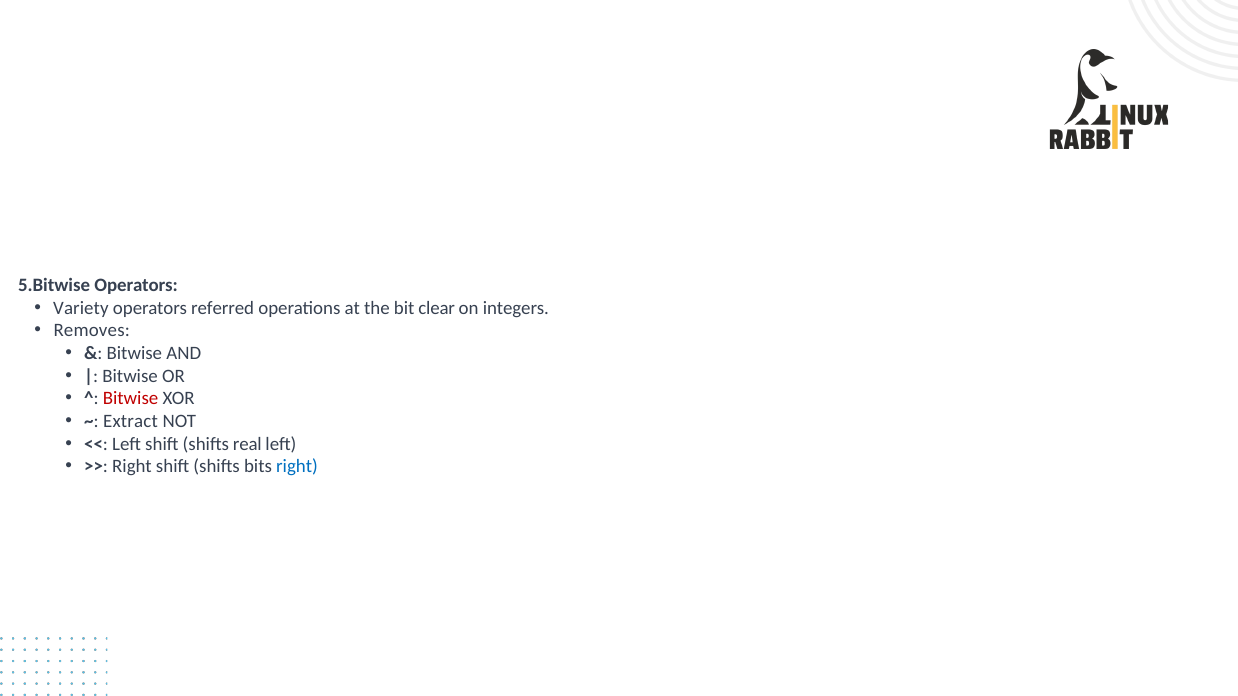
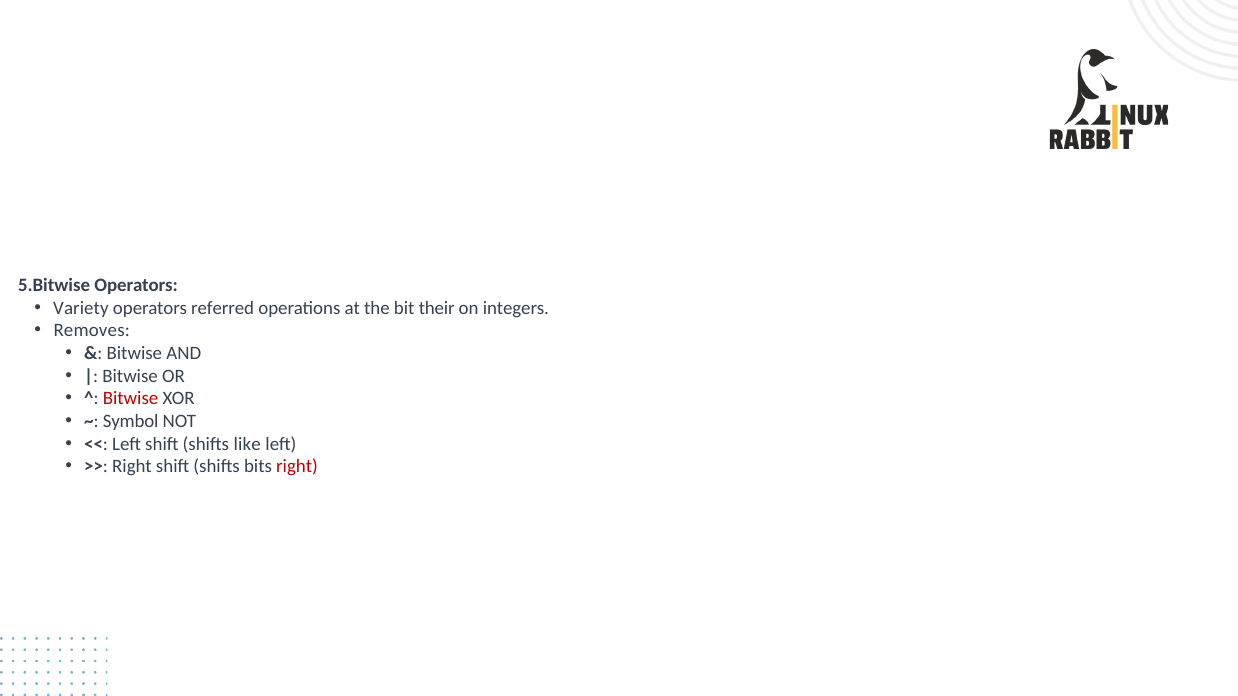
clear: clear -> their
Extract: Extract -> Symbol
real: real -> like
right at (297, 467) colour: blue -> red
